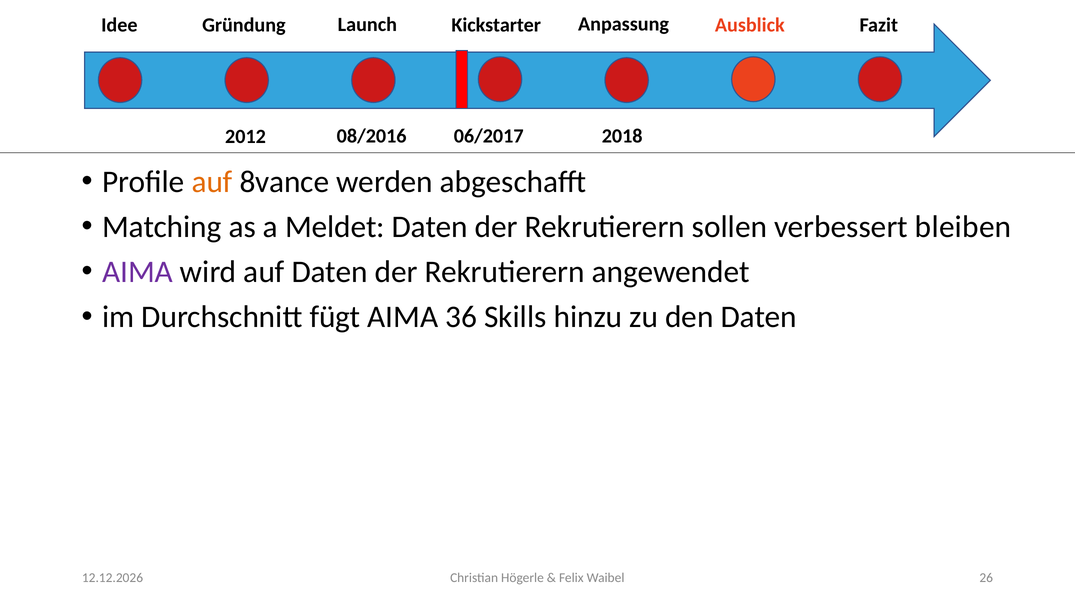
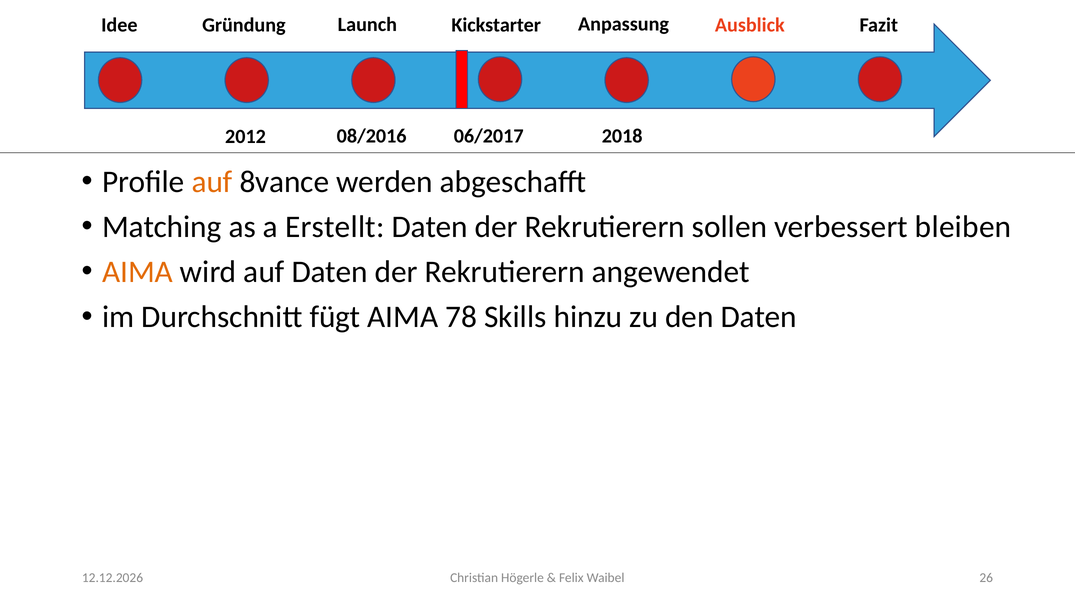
Meldet: Meldet -> Erstellt
AIMA at (138, 272) colour: purple -> orange
36: 36 -> 78
